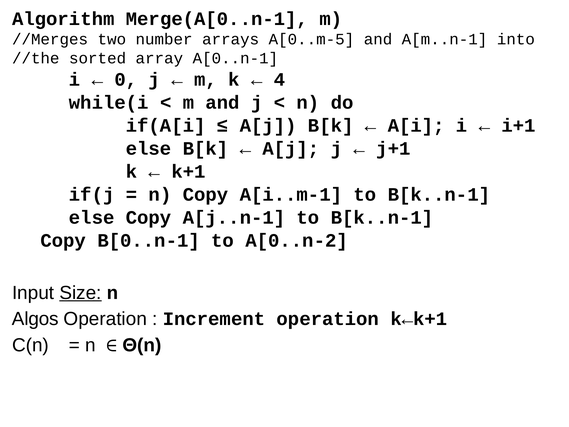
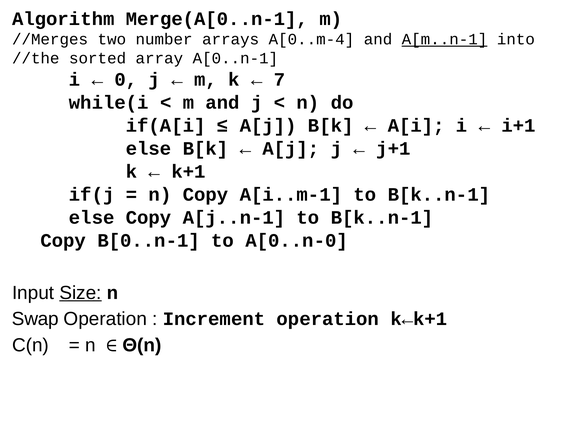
A[0..m-5: A[0..m-5 -> A[0..m-4
A[m..n-1 underline: none -> present
4: 4 -> 7
A[0..n-2: A[0..n-2 -> A[0..n-0
Algos: Algos -> Swap
